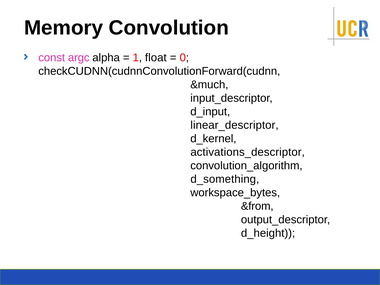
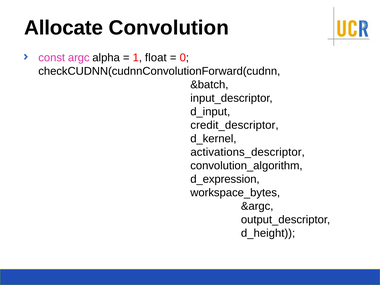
Memory: Memory -> Allocate
&much: &much -> &batch
linear_descriptor: linear_descriptor -> credit_descriptor
d_something: d_something -> d_expression
&from: &from -> &argc
